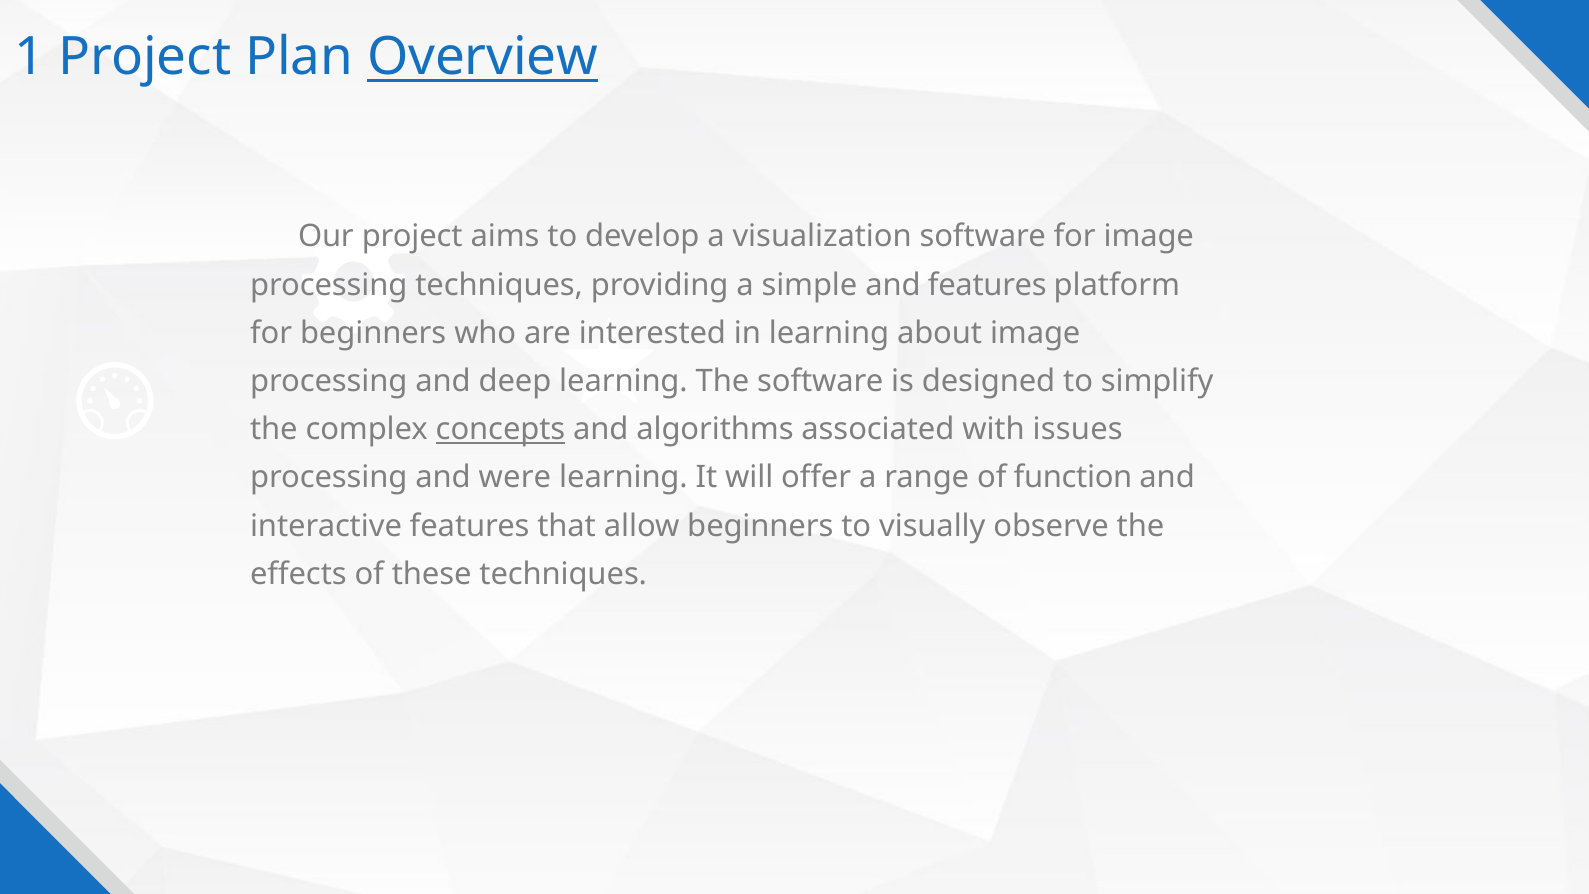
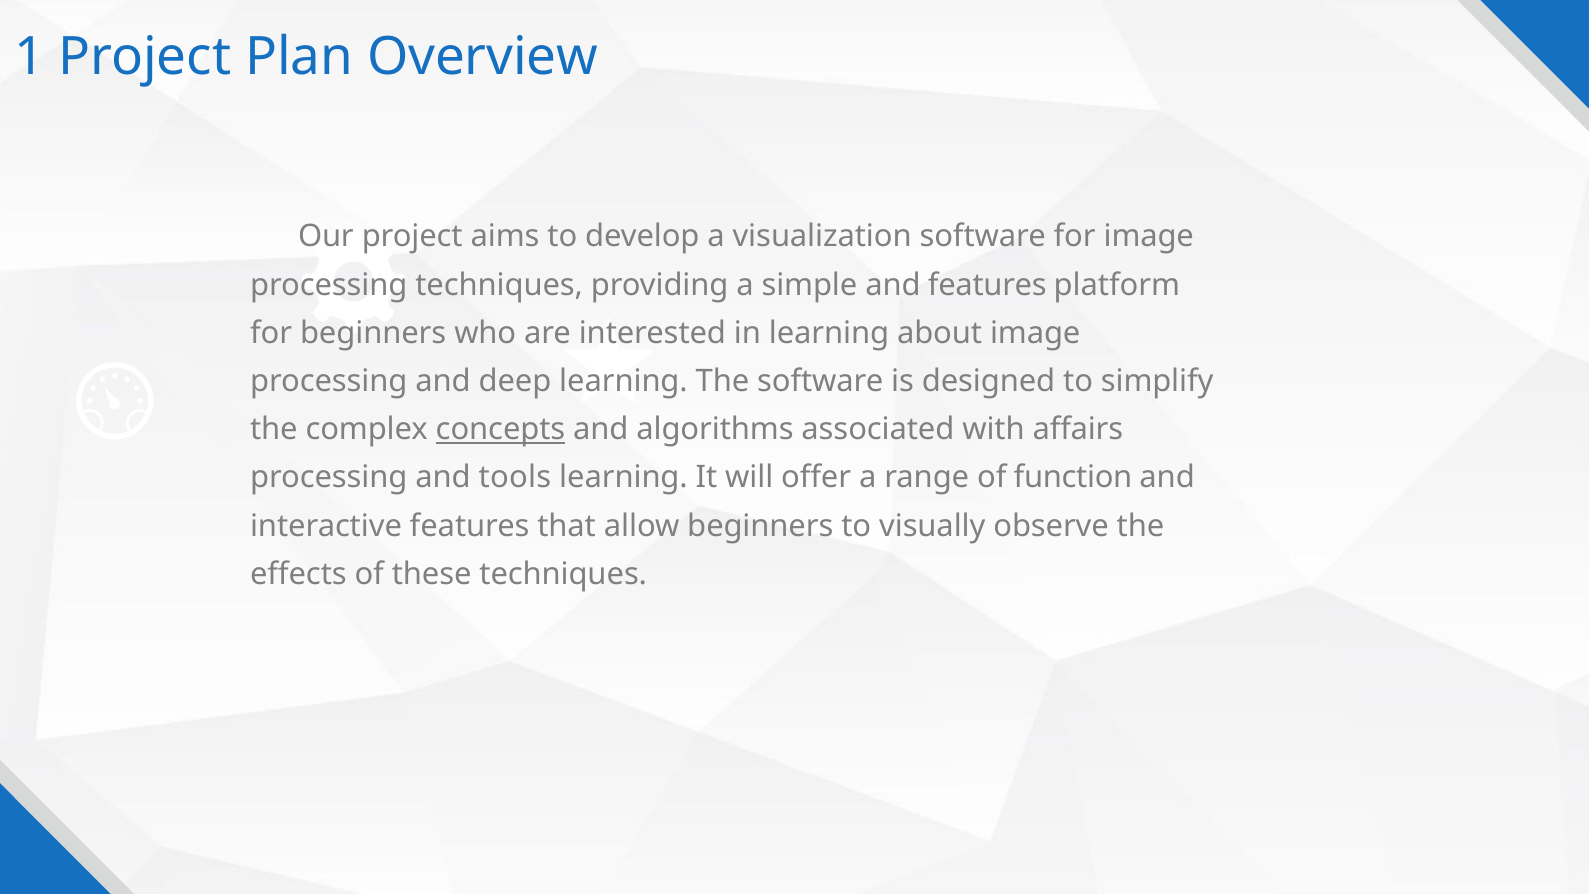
Overview underline: present -> none
issues: issues -> affairs
were: were -> tools
